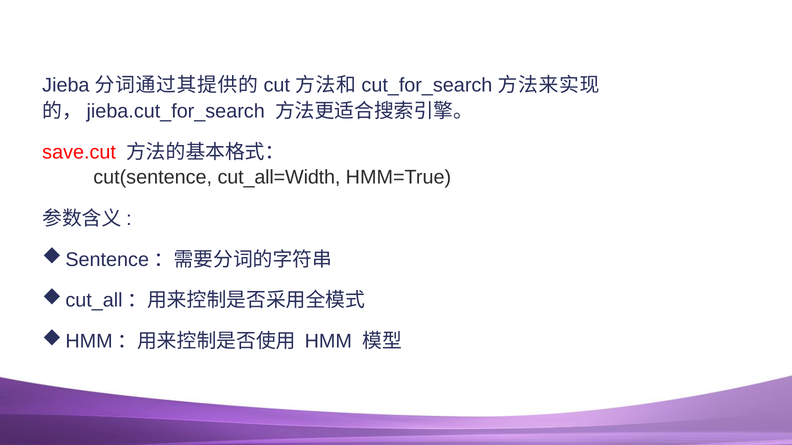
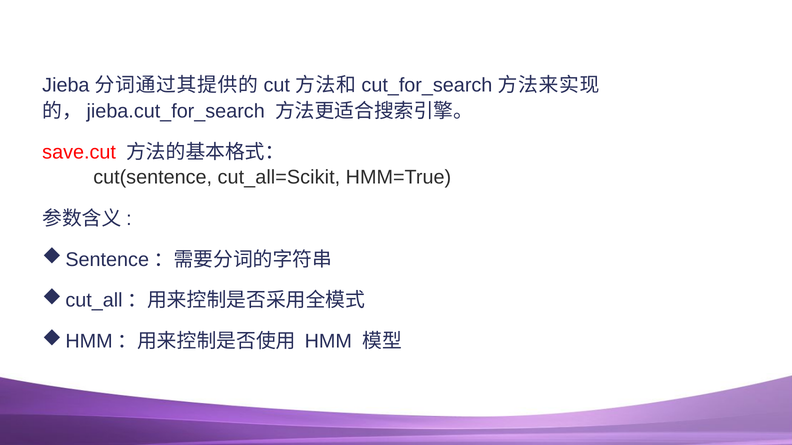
cut_all=Width: cut_all=Width -> cut_all=Scikit
